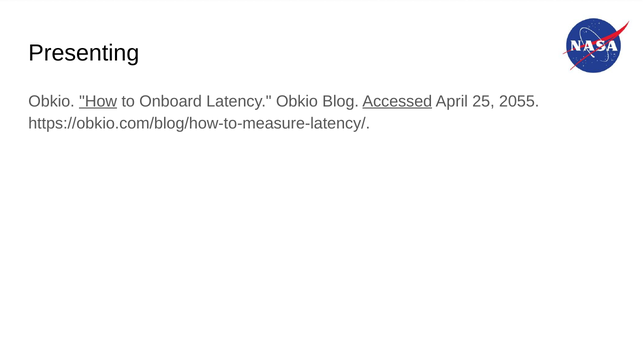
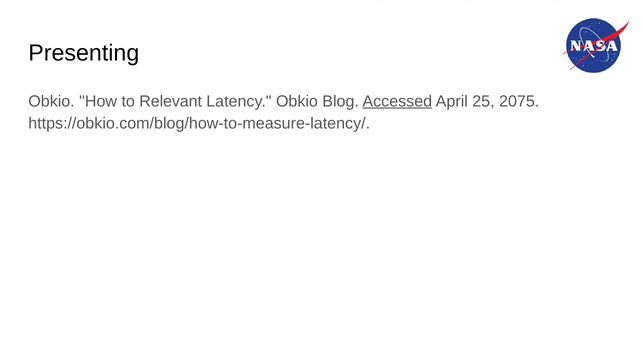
How underline: present -> none
Onboard: Onboard -> Relevant
2055: 2055 -> 2075
